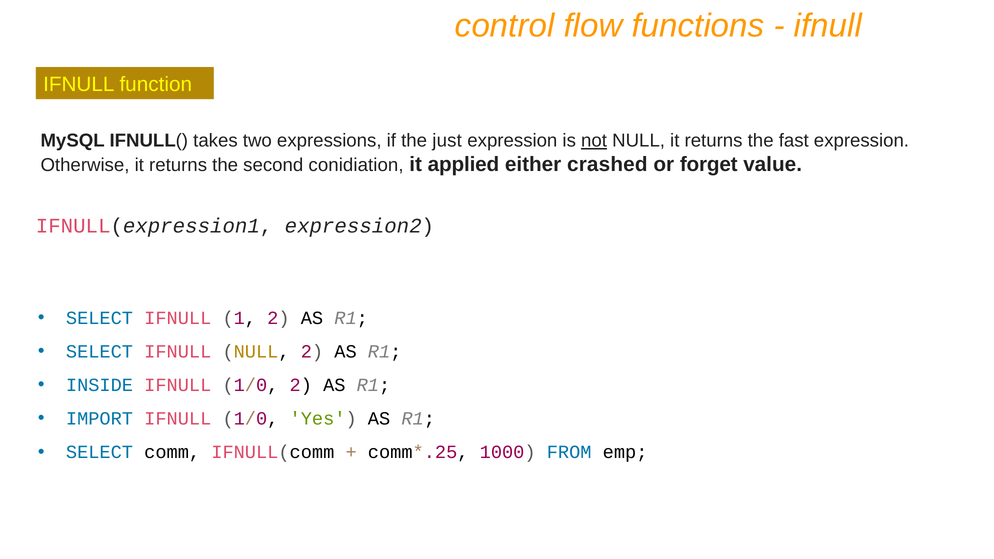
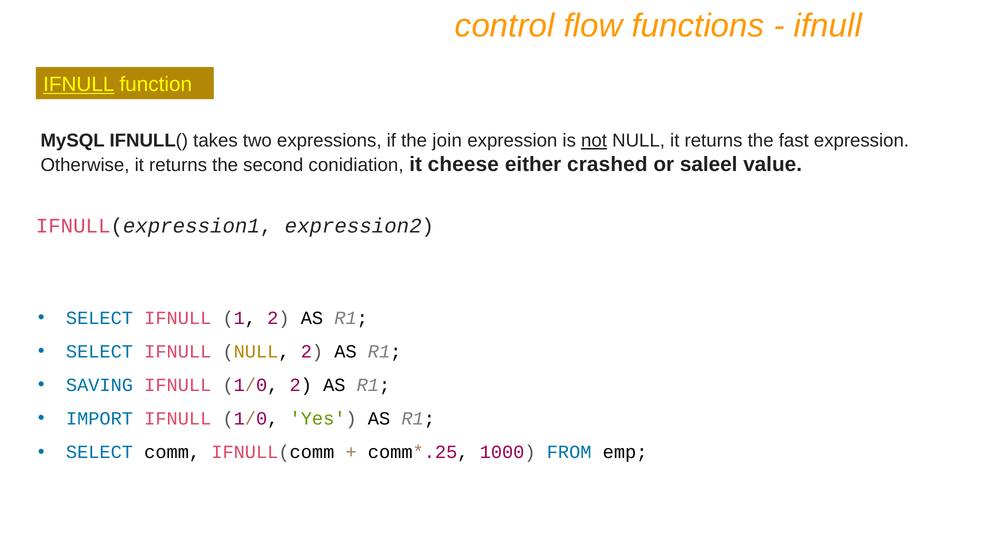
IFNULL at (79, 85) underline: none -> present
just: just -> join
applied: applied -> cheese
forget: forget -> saleel
INSIDE: INSIDE -> SAVING
